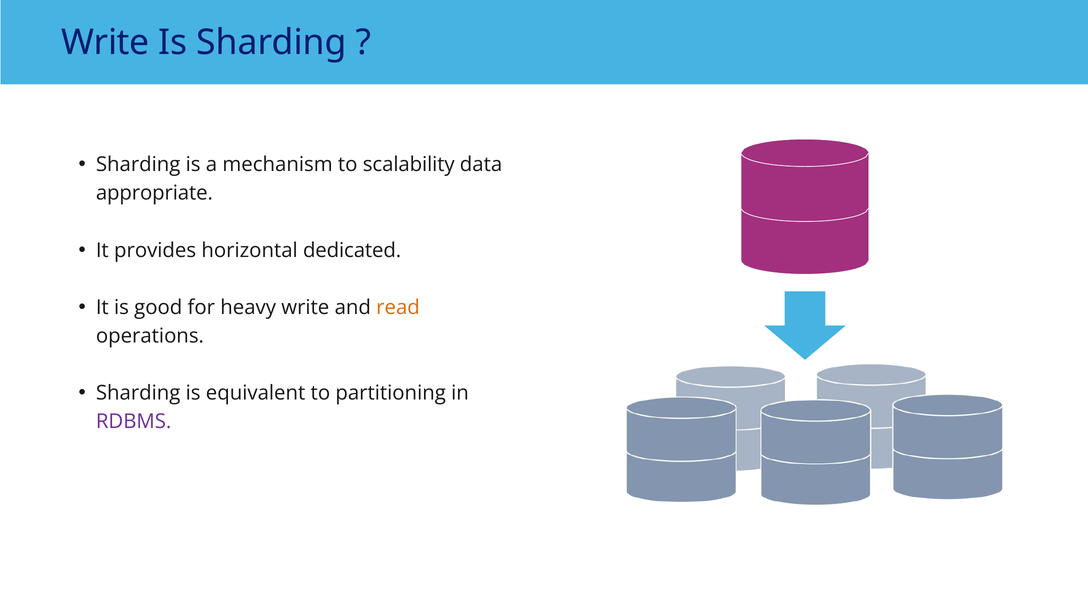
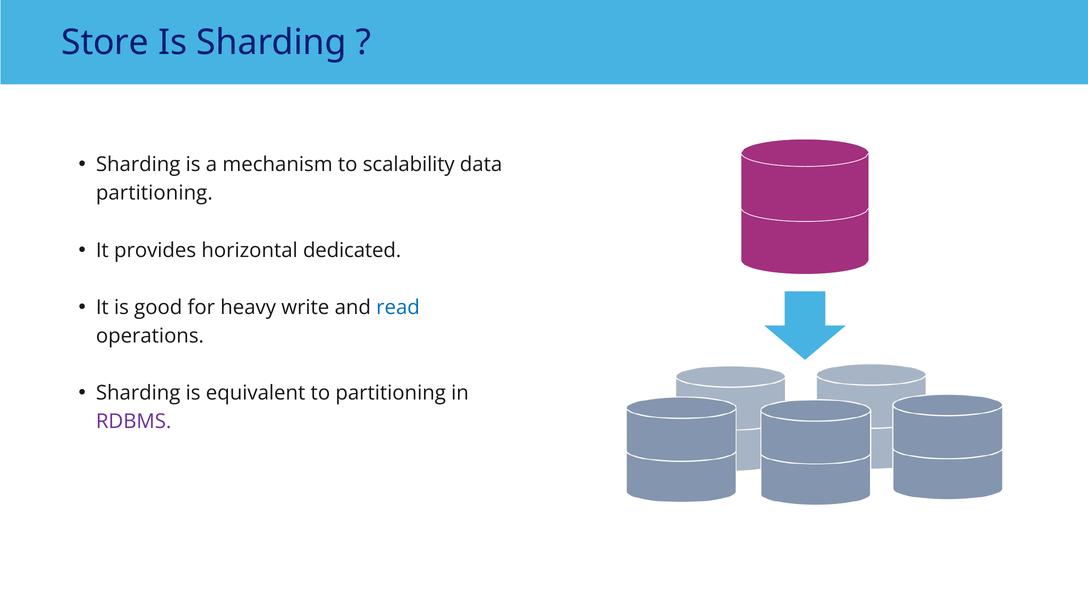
Write at (105, 43): Write -> Store
appropriate at (154, 193): appropriate -> partitioning
read colour: orange -> blue
